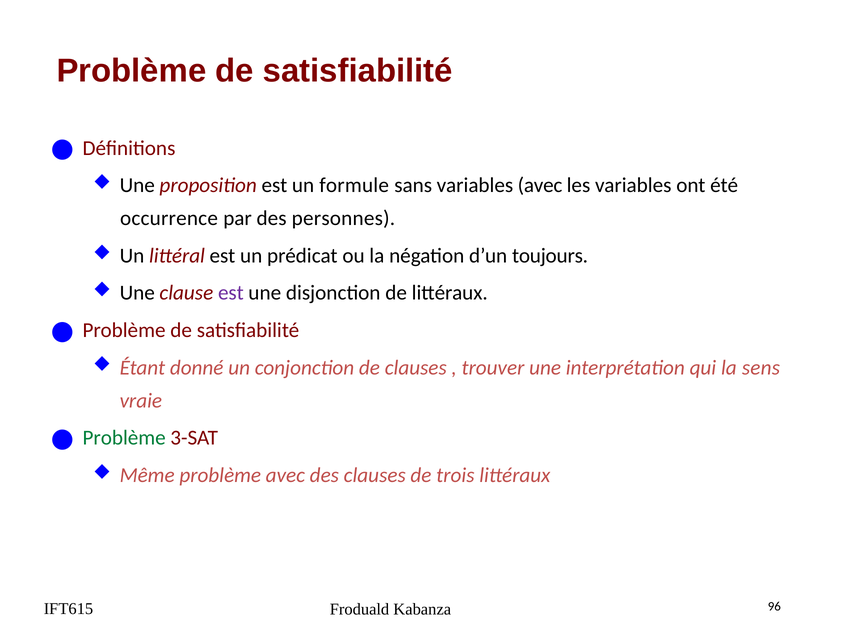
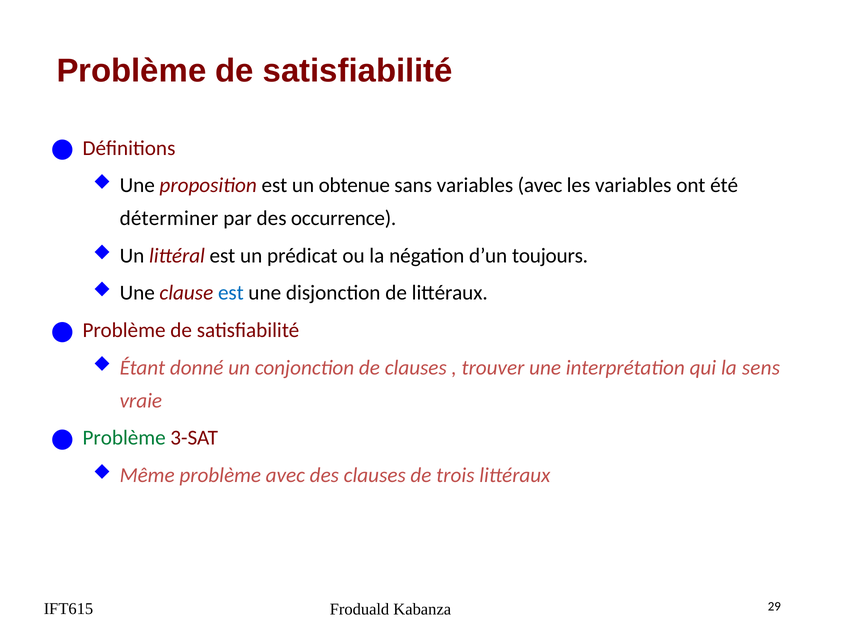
formule: formule -> obtenue
occurrence: occurrence -> déterminer
personnes: personnes -> occurrence
est at (231, 293) colour: purple -> blue
96: 96 -> 29
